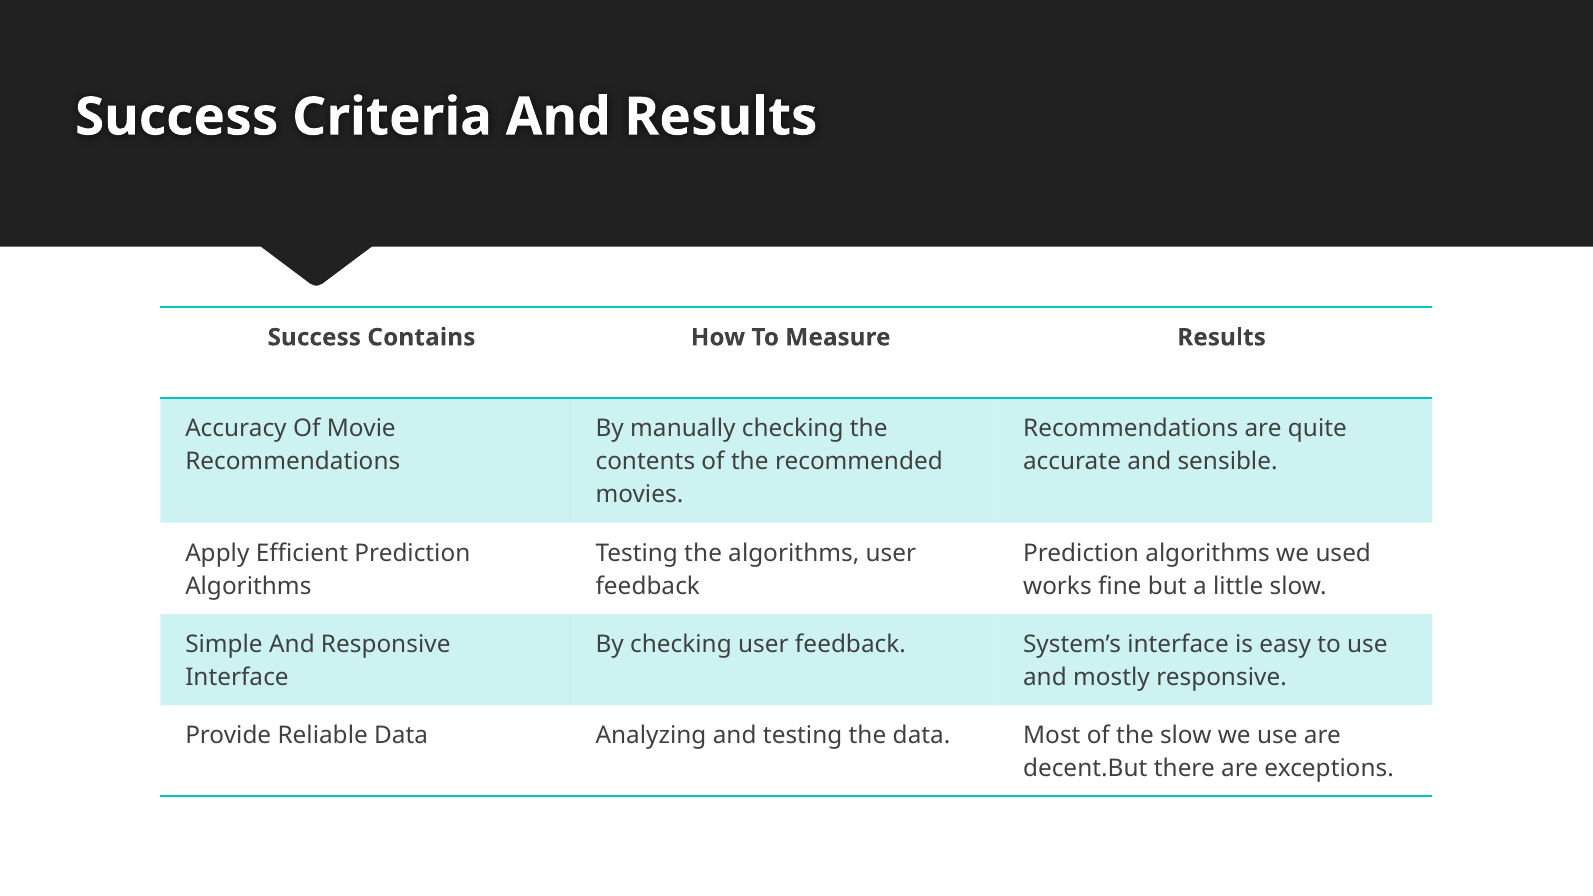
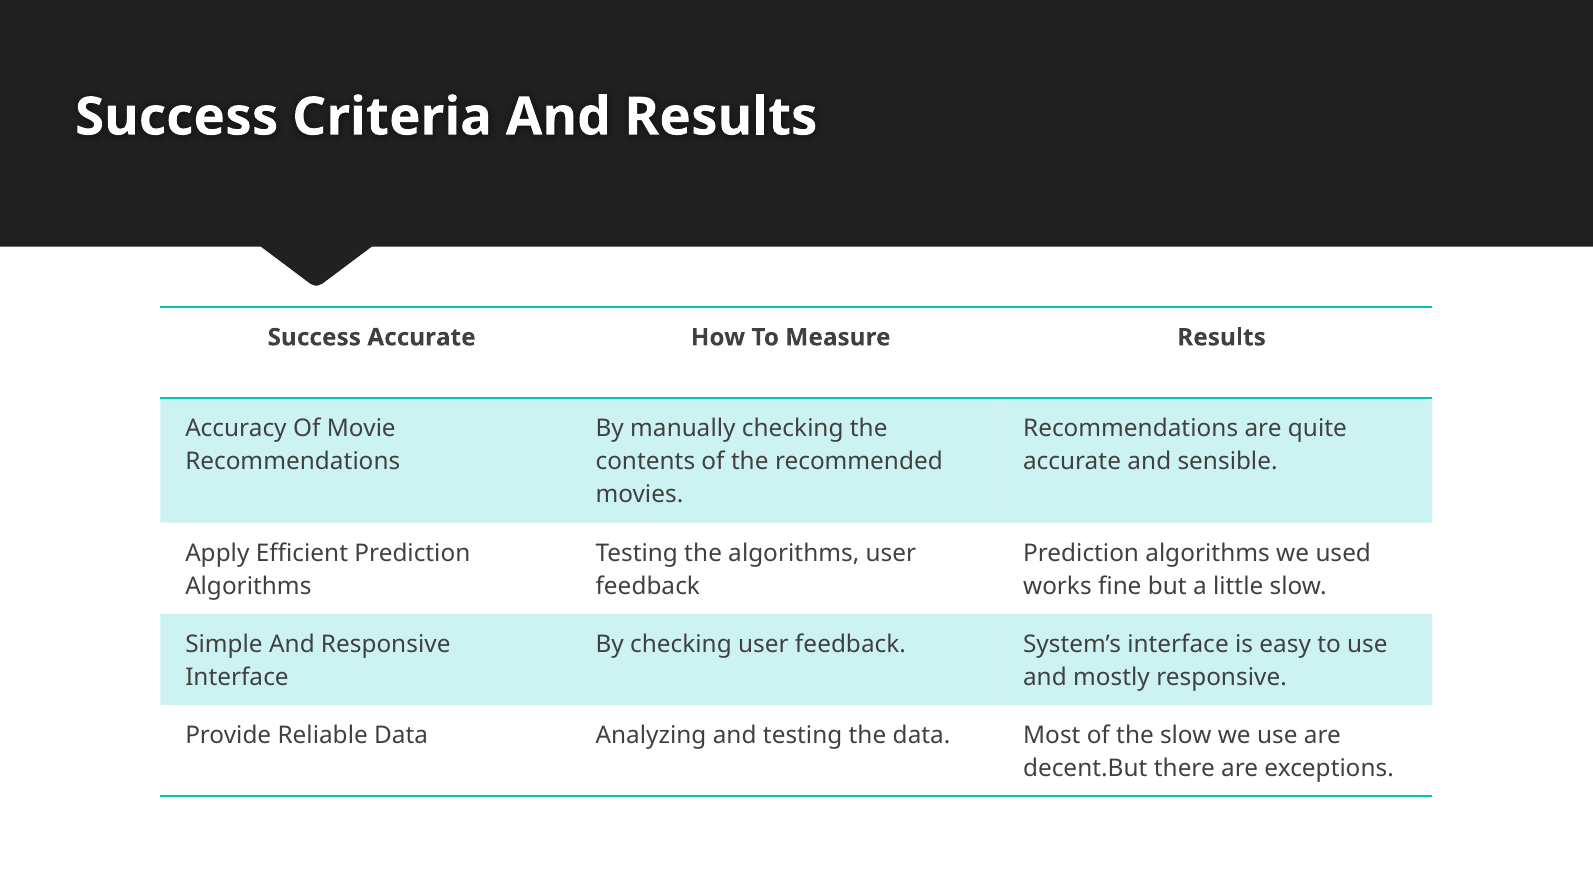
Success Contains: Contains -> Accurate
